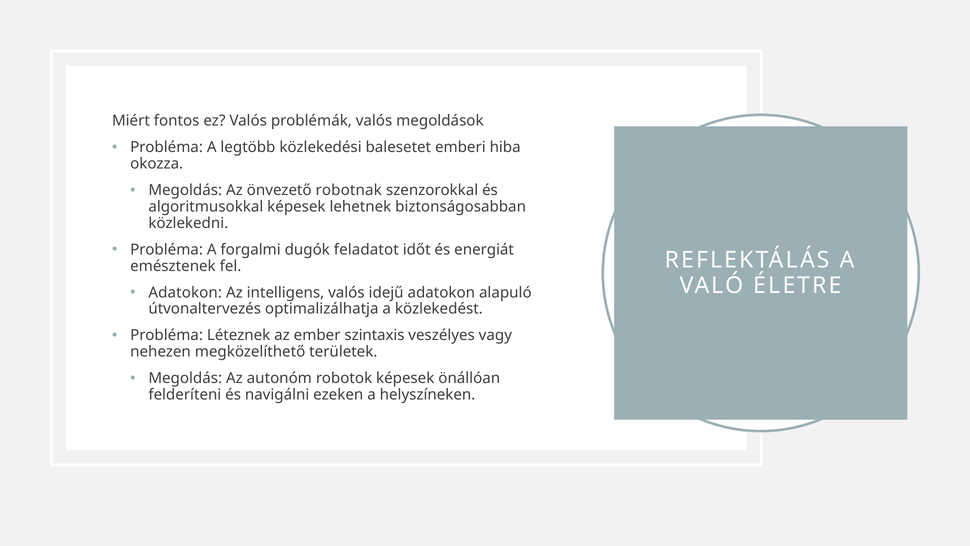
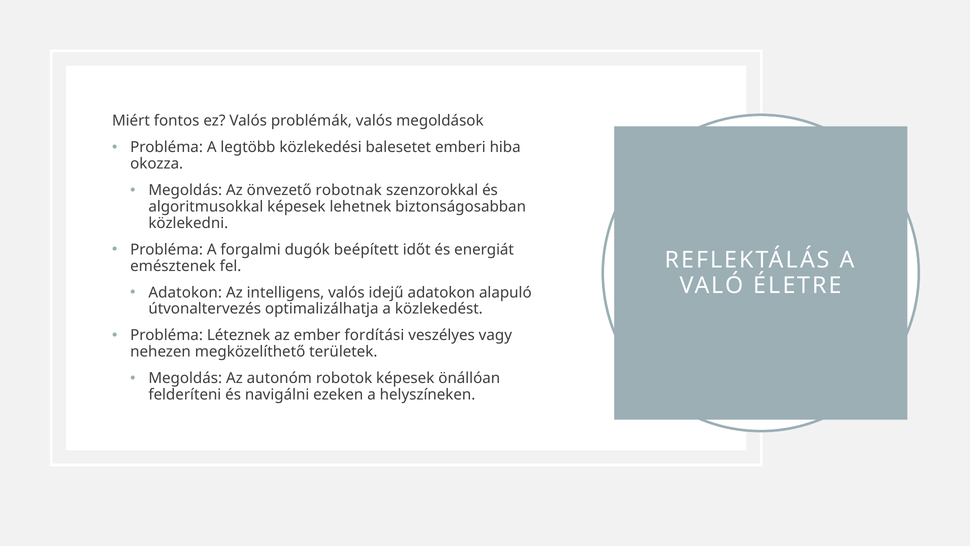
feladatot: feladatot -> beépített
szintaxis: szintaxis -> fordítási
